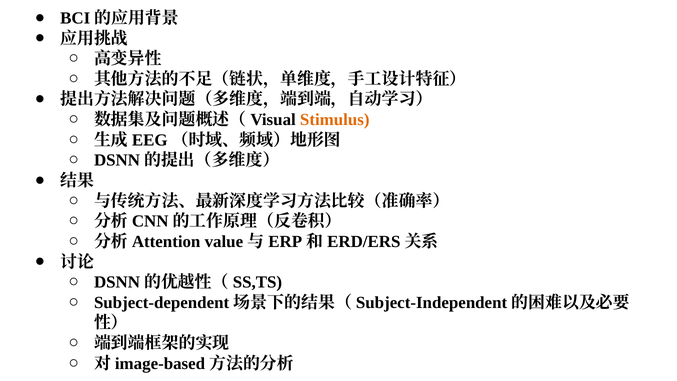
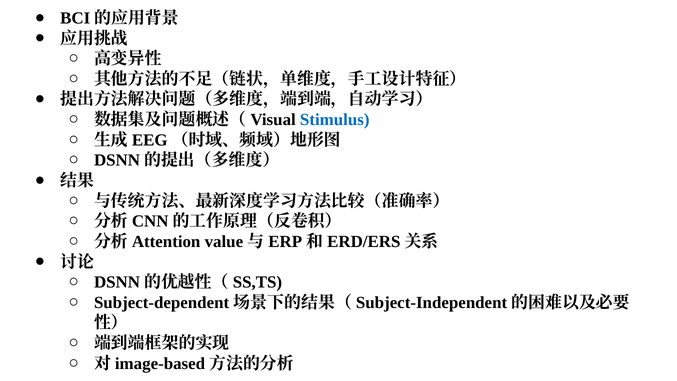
Stimulus colour: orange -> blue
